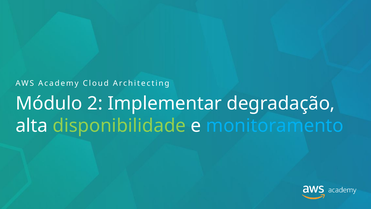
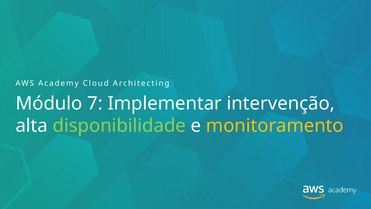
2: 2 -> 7
degradação: degradação -> intervenção
monitoramento colour: light blue -> yellow
